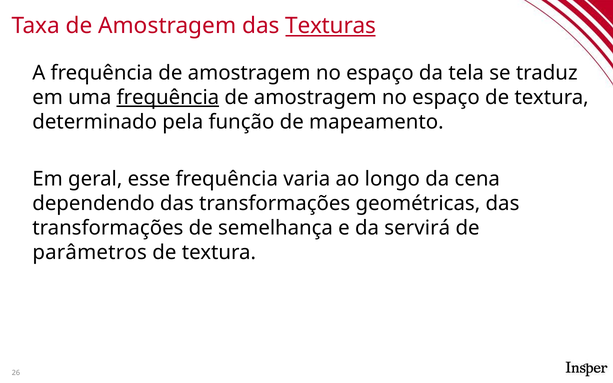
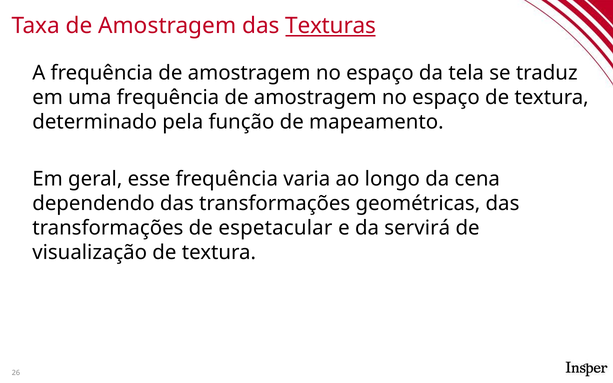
frequência at (168, 98) underline: present -> none
semelhança: semelhança -> espetacular
parâmetros: parâmetros -> visualização
